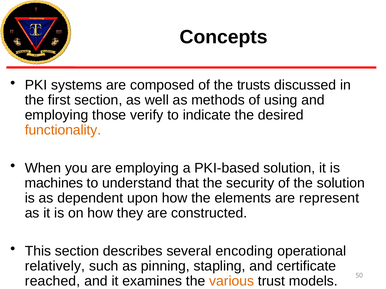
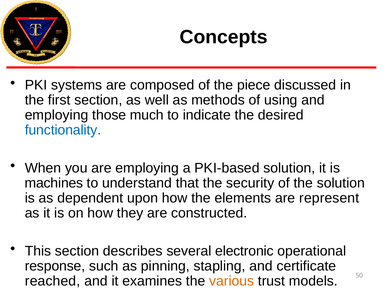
trusts: trusts -> piece
verify: verify -> much
functionality colour: orange -> blue
encoding: encoding -> electronic
relatively: relatively -> response
